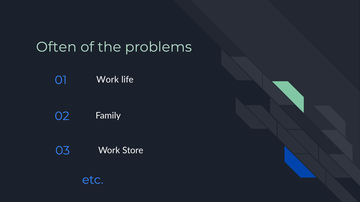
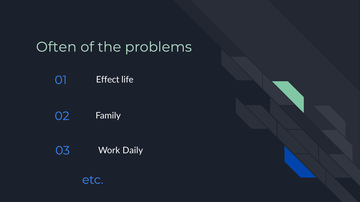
Work at (108, 80): Work -> Effect
Store: Store -> Daily
